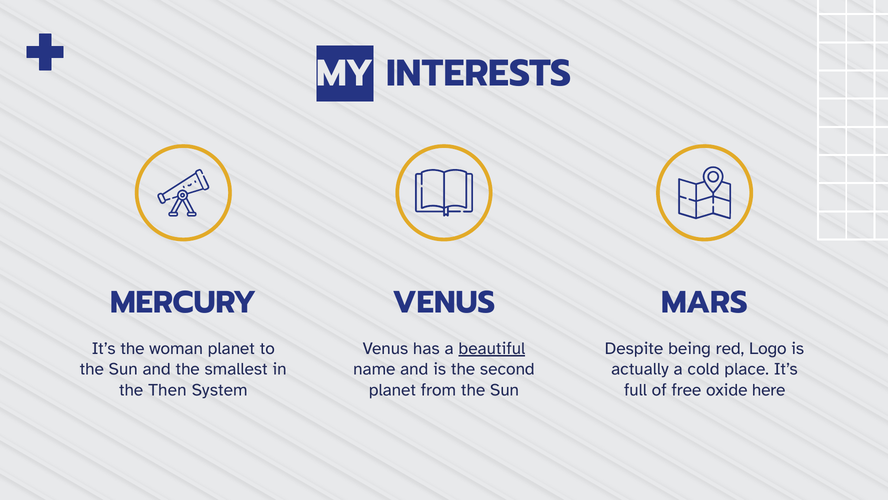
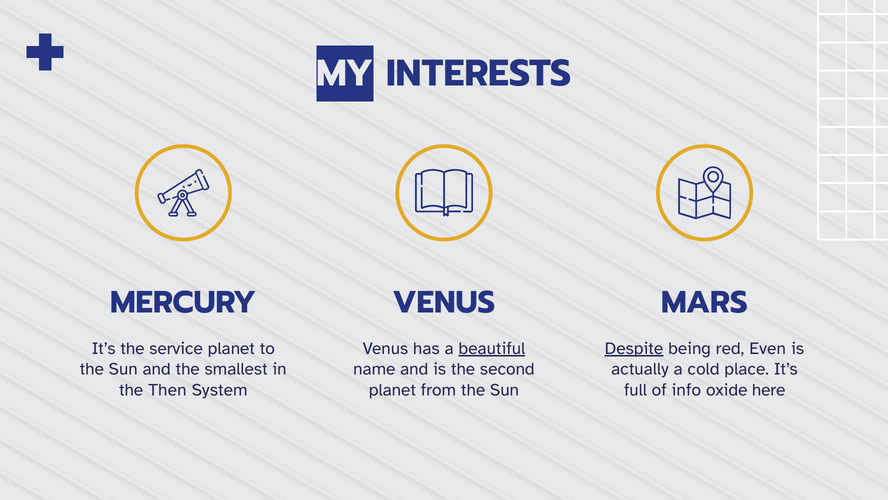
woman: woman -> service
Despite underline: none -> present
Logo: Logo -> Even
free: free -> info
